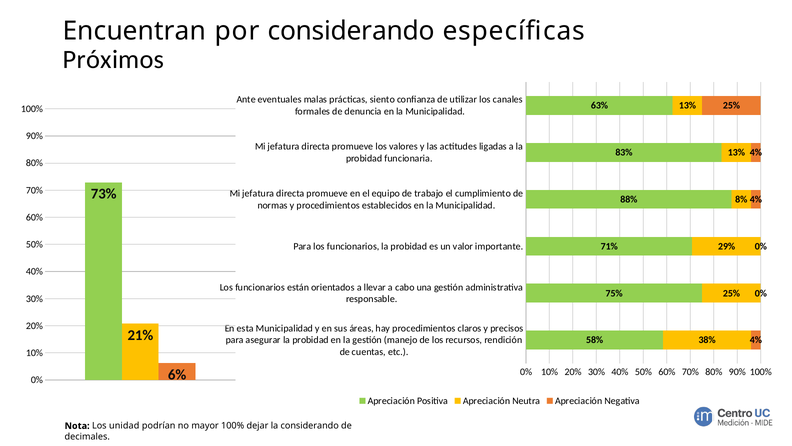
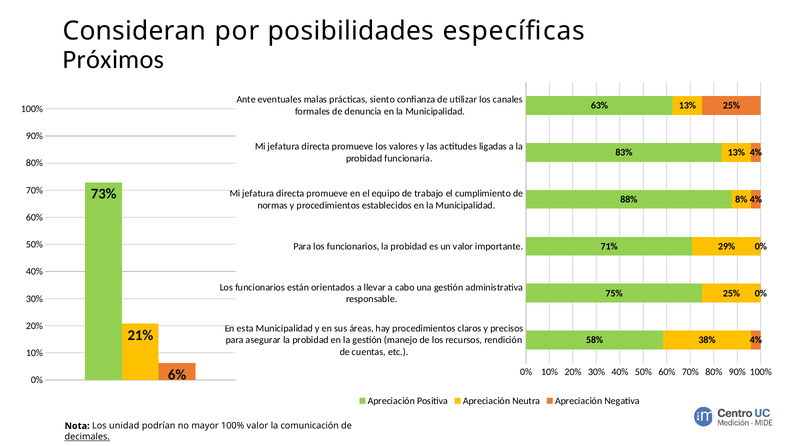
Encuentran: Encuentran -> Consideran
por considerando: considerando -> posibilidades
100% dejar: dejar -> valor
la considerando: considerando -> comunicación
decimales underline: none -> present
